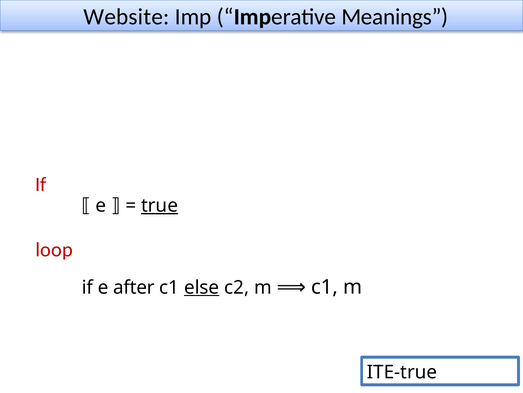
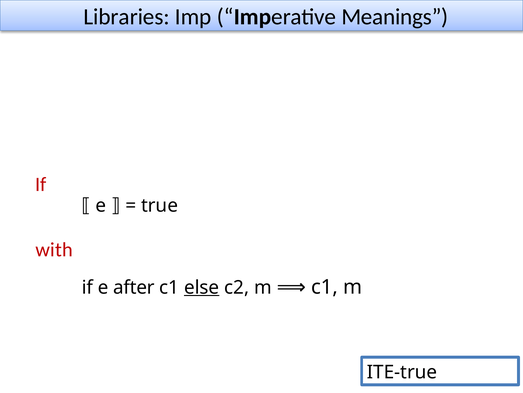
Website: Website -> Libraries
true underline: present -> none
loop: loop -> with
